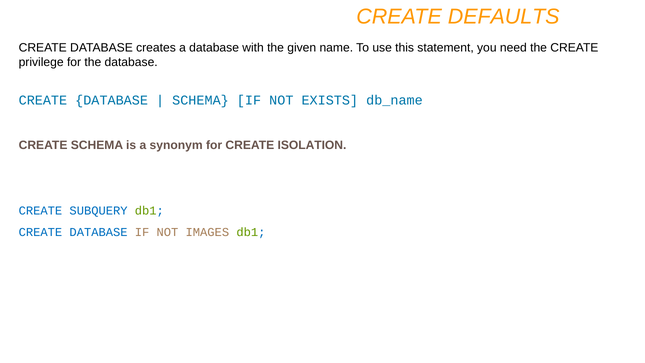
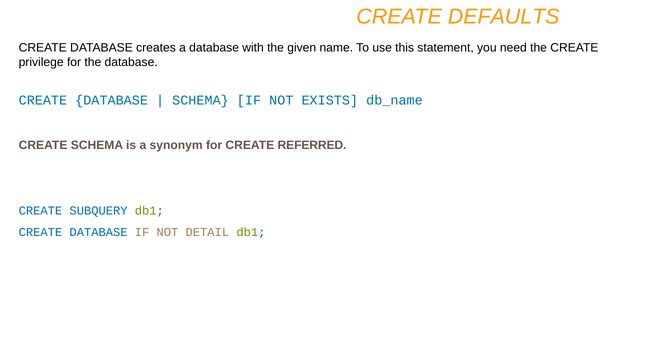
ISOLATION: ISOLATION -> REFERRED
IMAGES: IMAGES -> DETAIL
